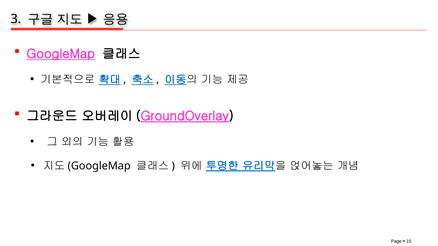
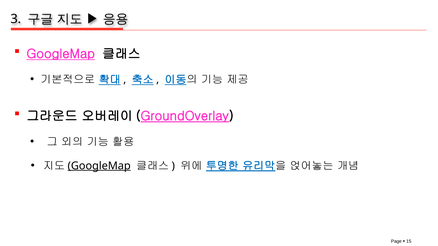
GoogleMap at (99, 166) underline: none -> present
